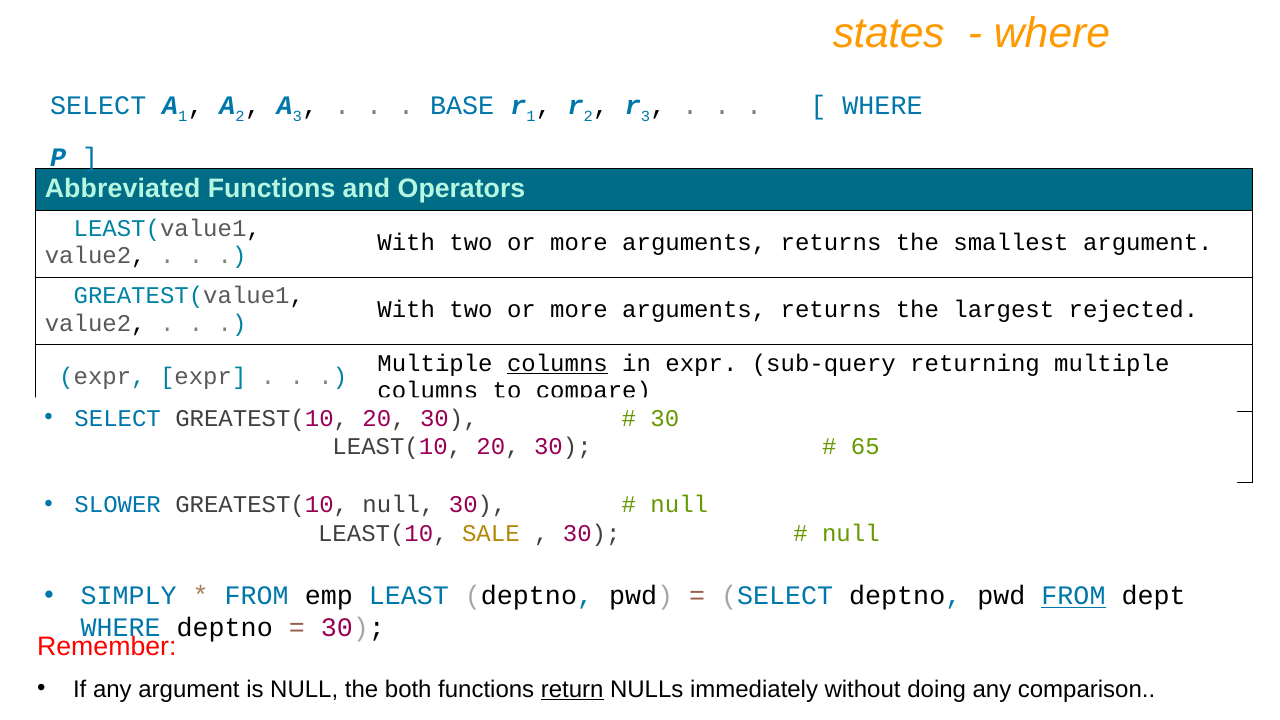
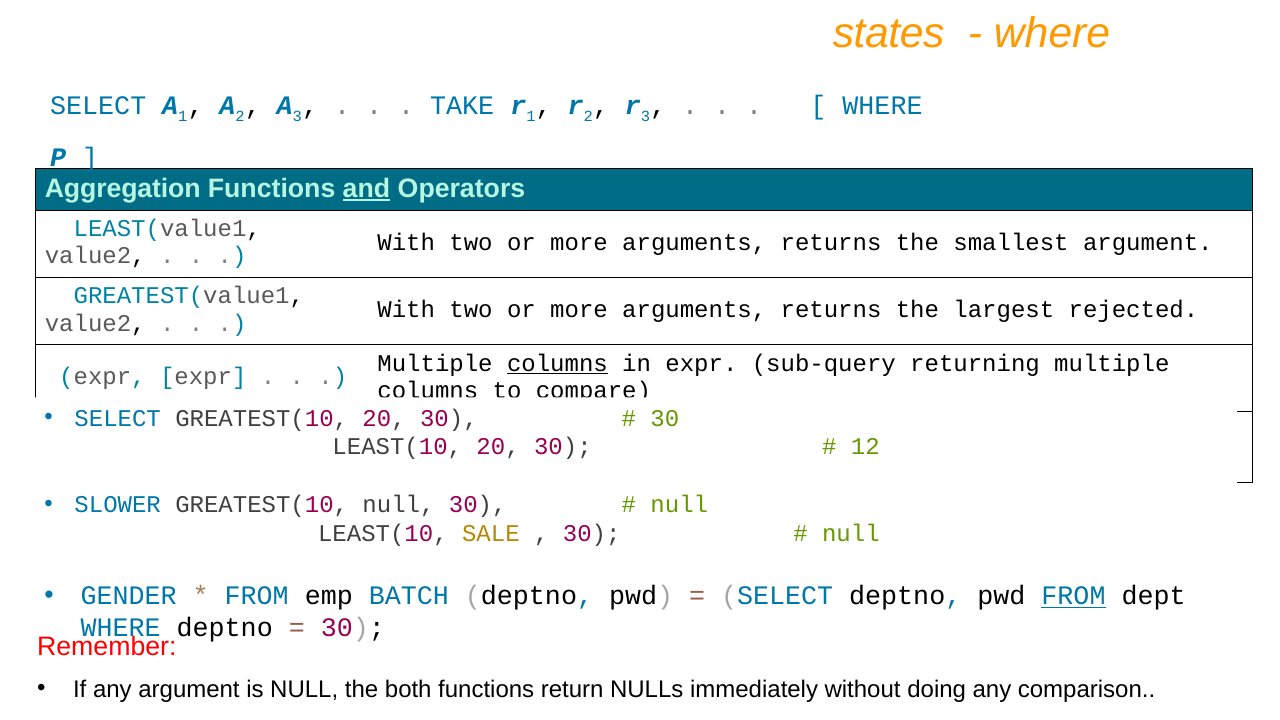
BASE: BASE -> TAKE
Abbreviated: Abbreviated -> Aggregation
and underline: none -> present
65: 65 -> 12
SIMPLY: SIMPLY -> GENDER
LEAST: LEAST -> BATCH
return underline: present -> none
